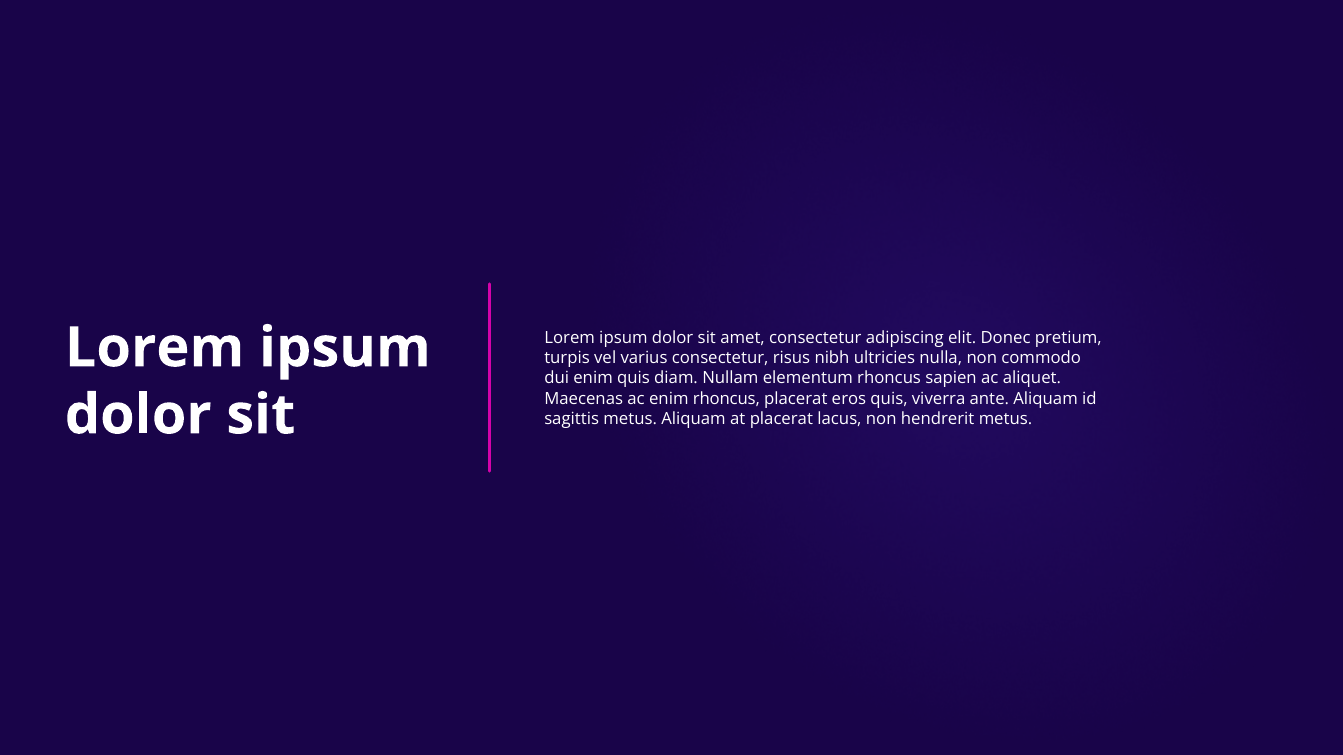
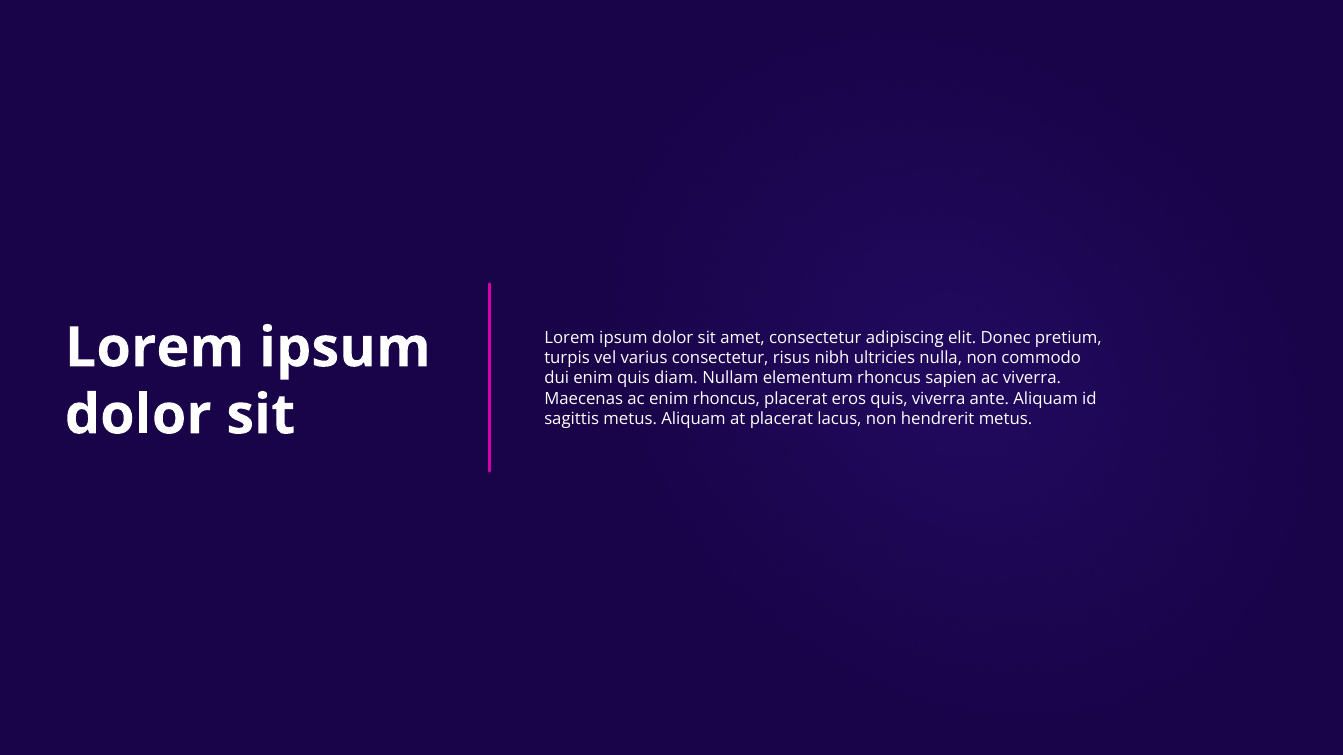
ac aliquet: aliquet -> viverra
